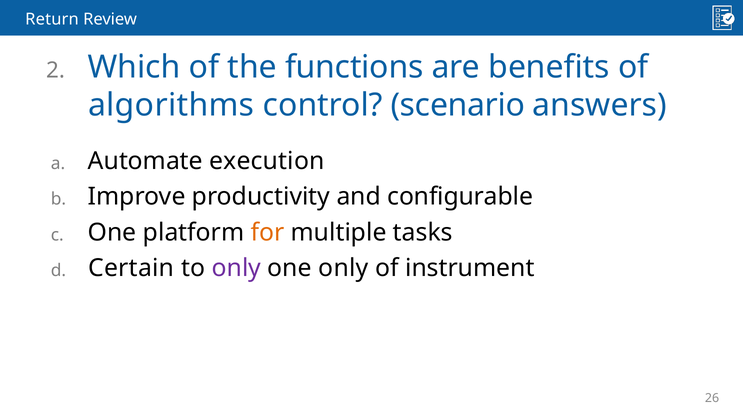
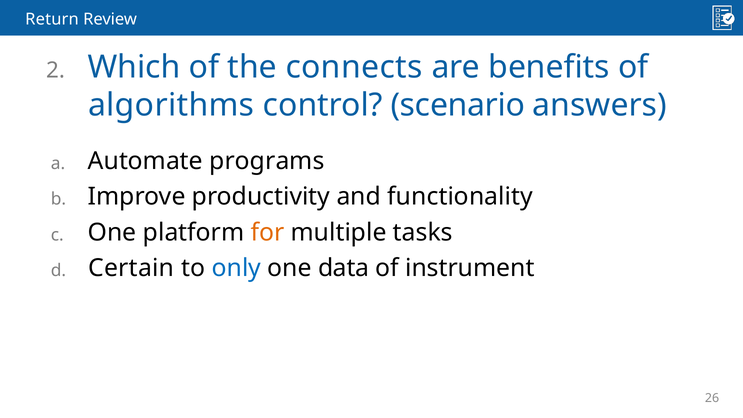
functions: functions -> connects
execution: execution -> programs
configurable: configurable -> functionality
only at (236, 268) colour: purple -> blue
one only: only -> data
